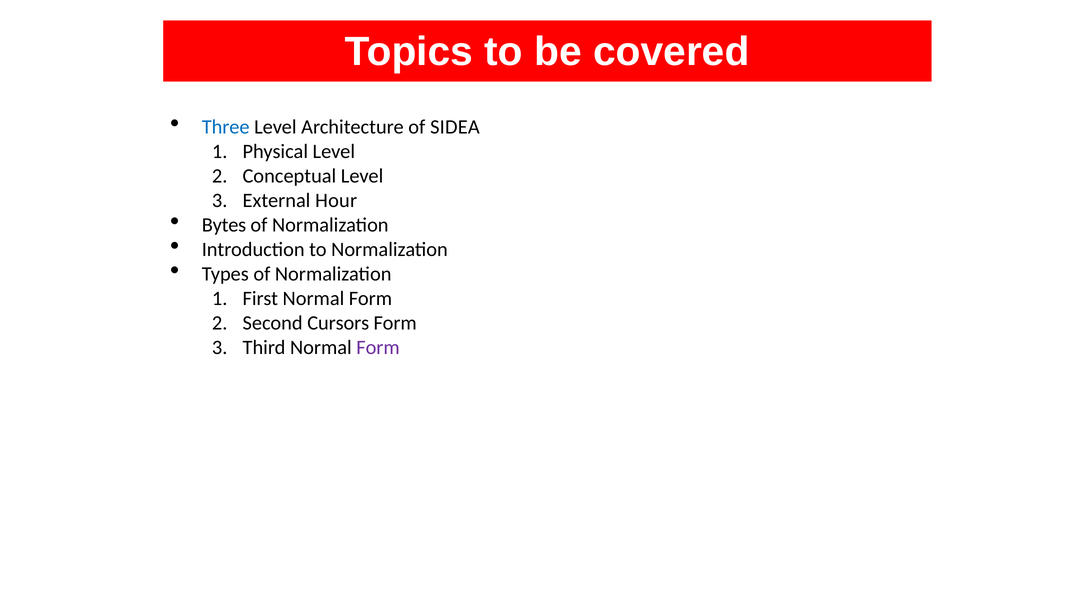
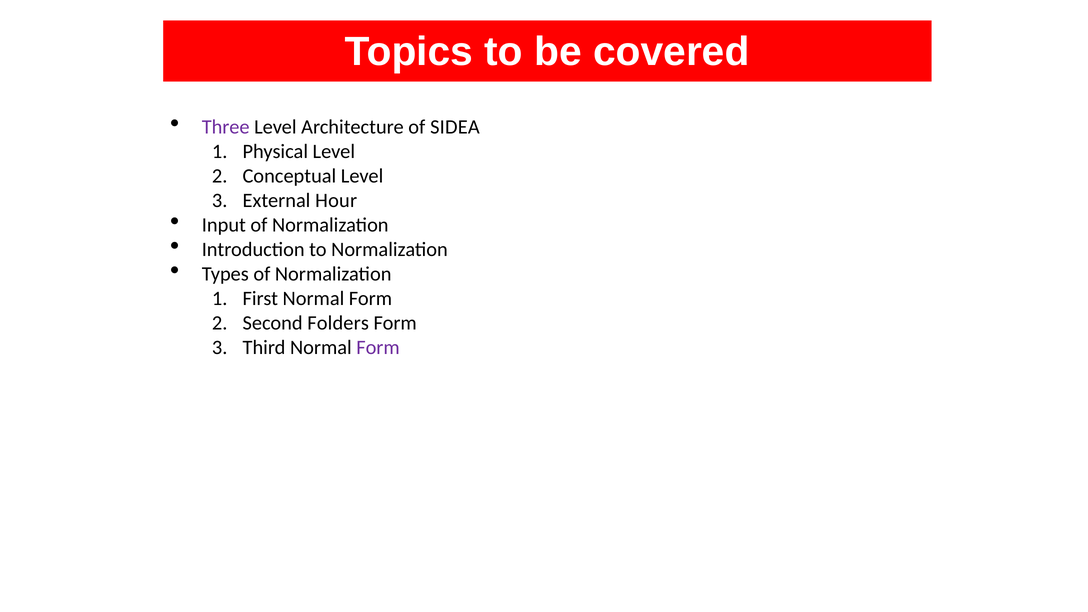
Three colour: blue -> purple
Bytes: Bytes -> Input
Cursors: Cursors -> Folders
